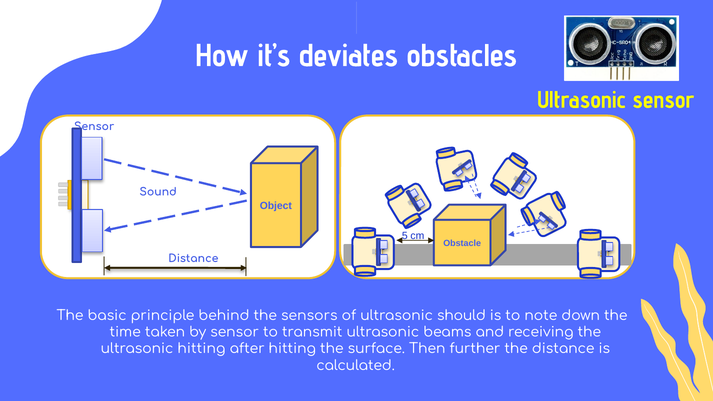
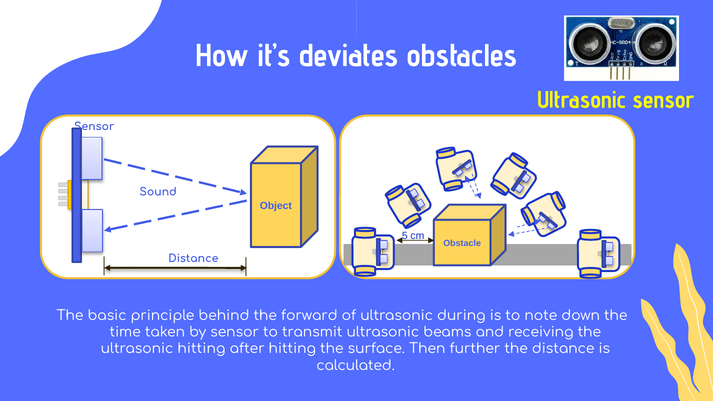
sensors: sensors -> forward
should: should -> during
